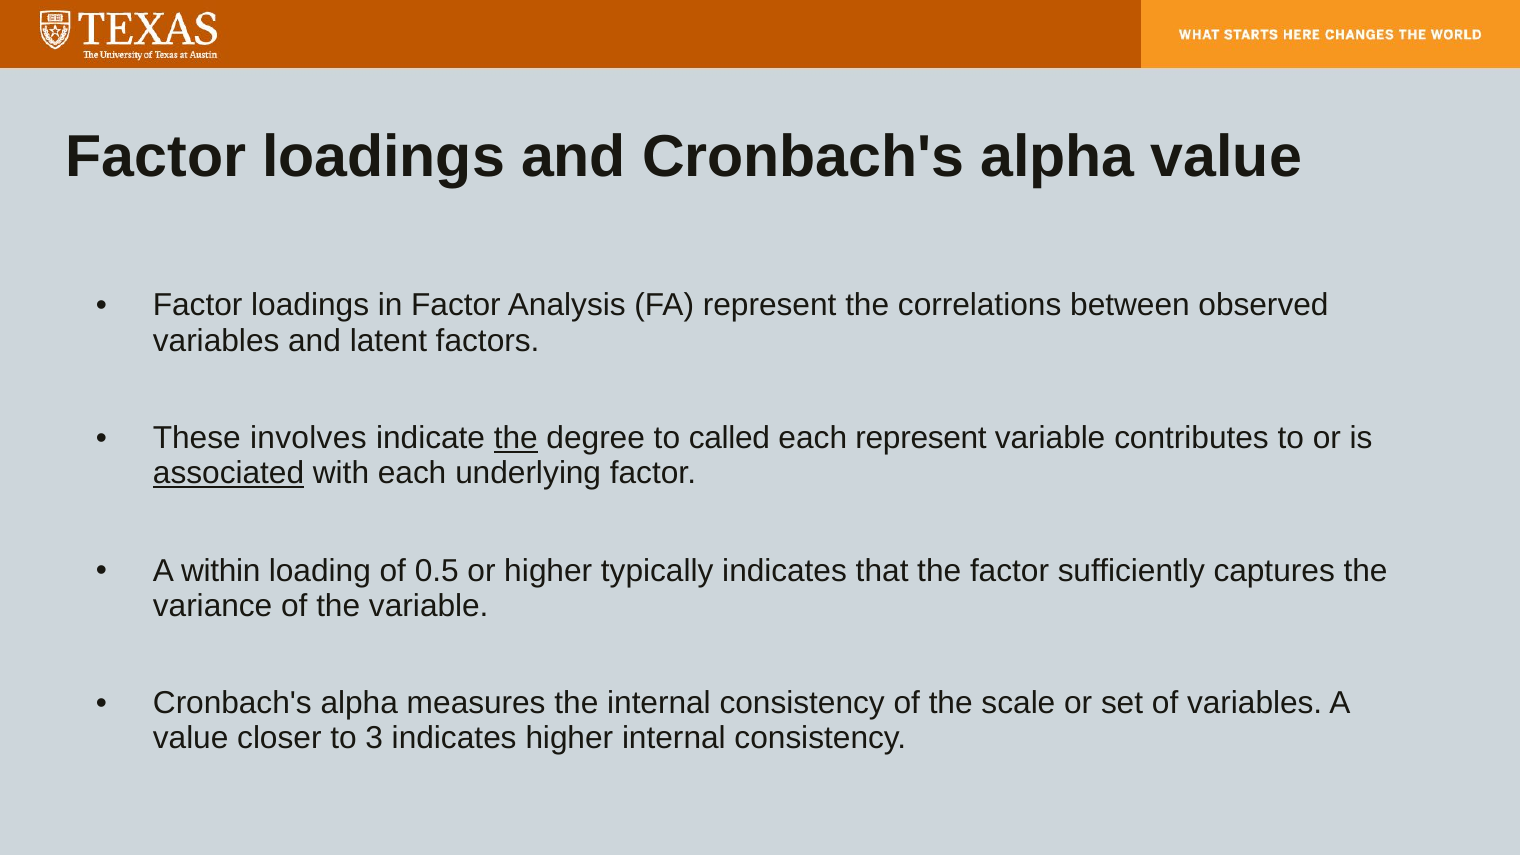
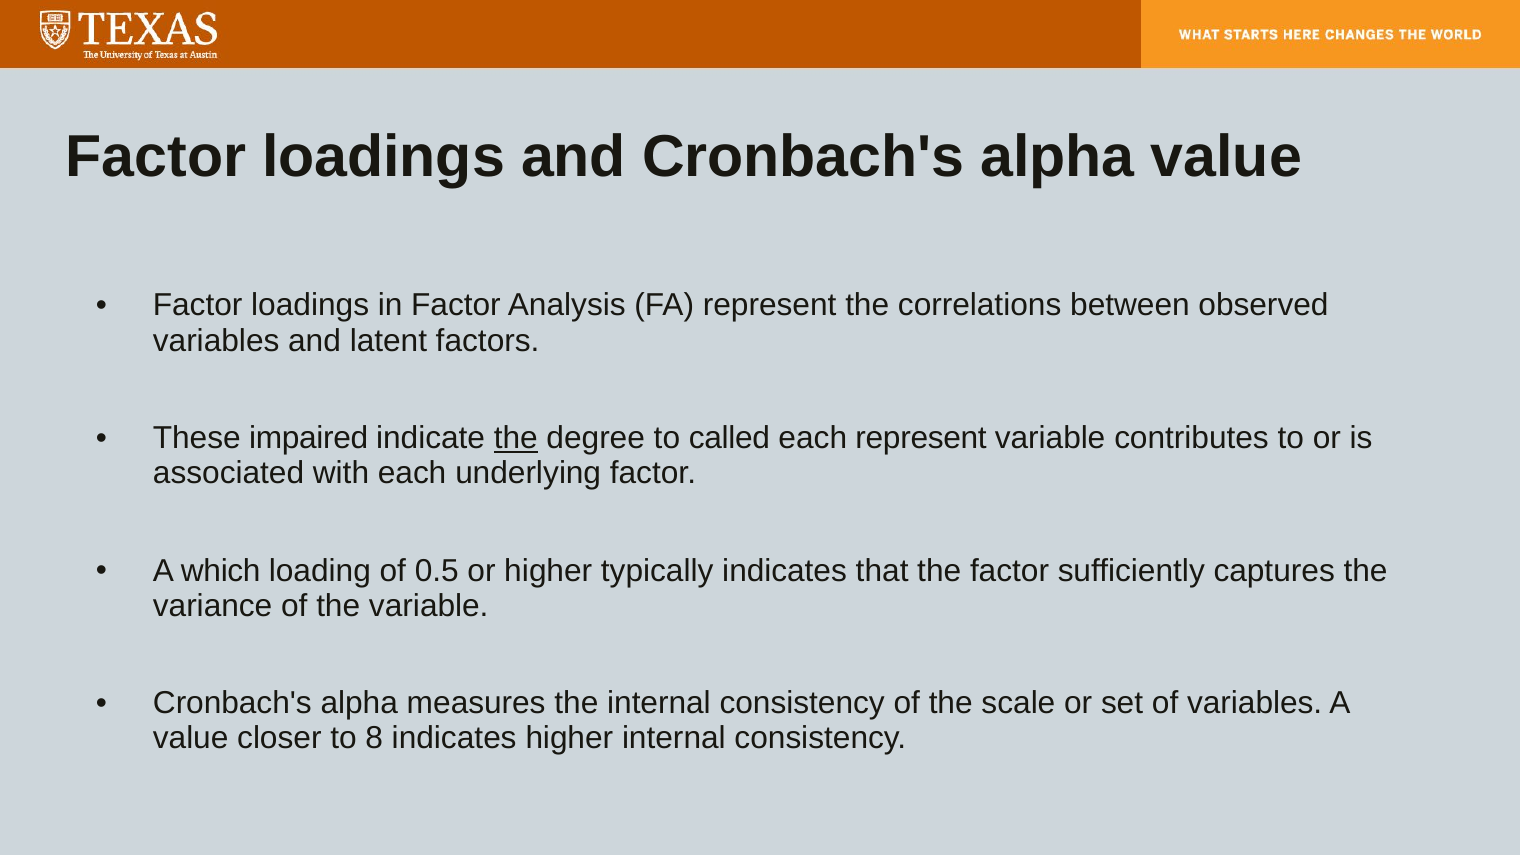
involves: involves -> impaired
associated underline: present -> none
within: within -> which
3: 3 -> 8
